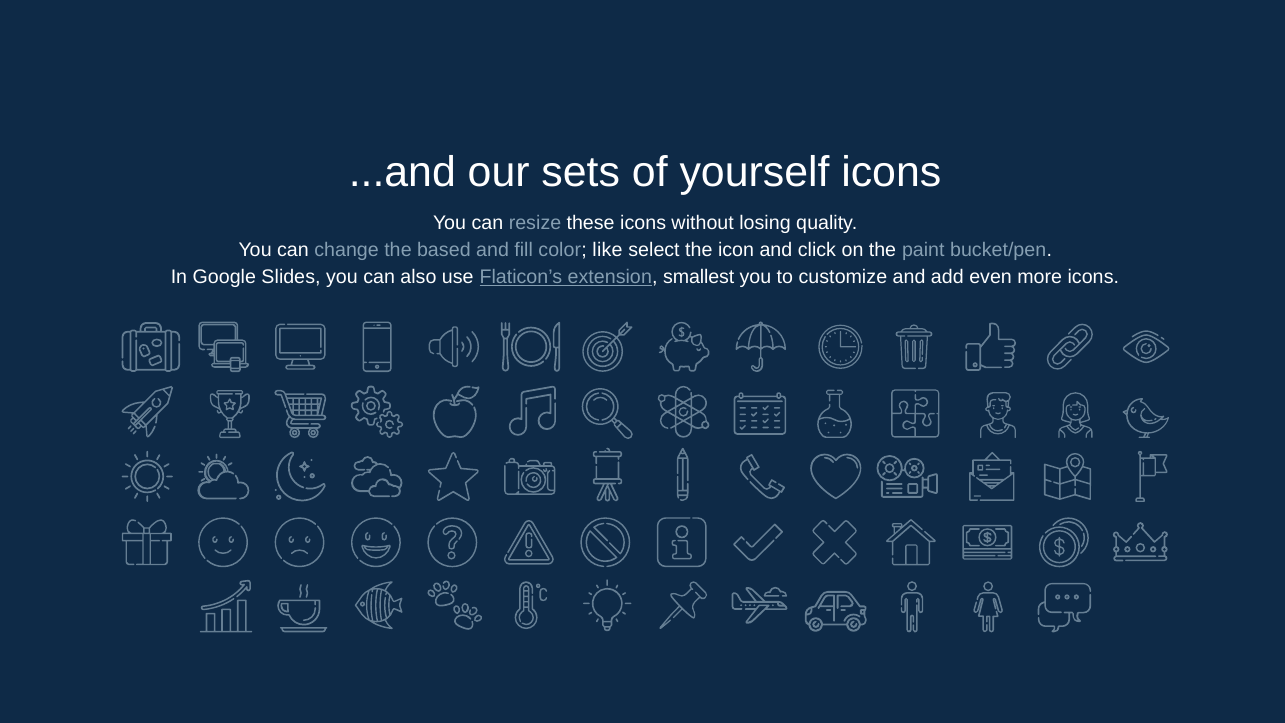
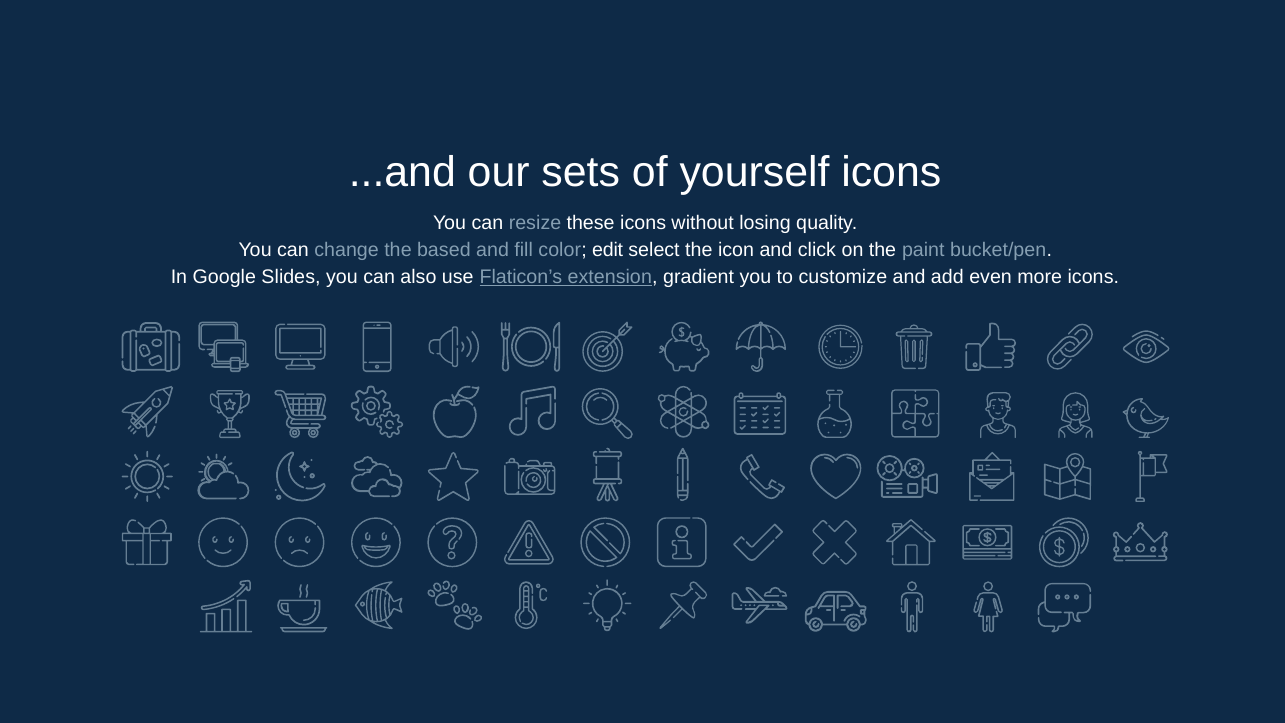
like: like -> edit
smallest: smallest -> gradient
